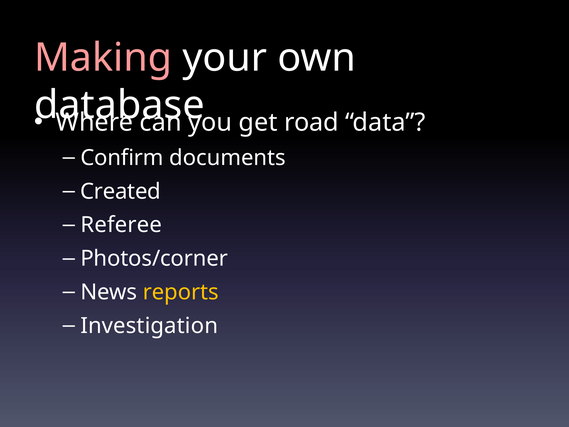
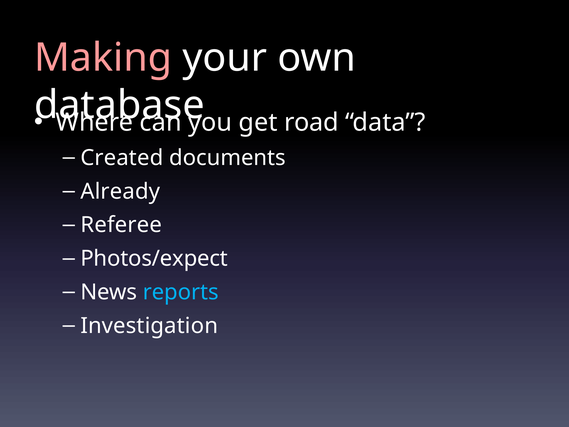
Confirm: Confirm -> Created
Created: Created -> Already
Photos/corner: Photos/corner -> Photos/expect
reports colour: yellow -> light blue
